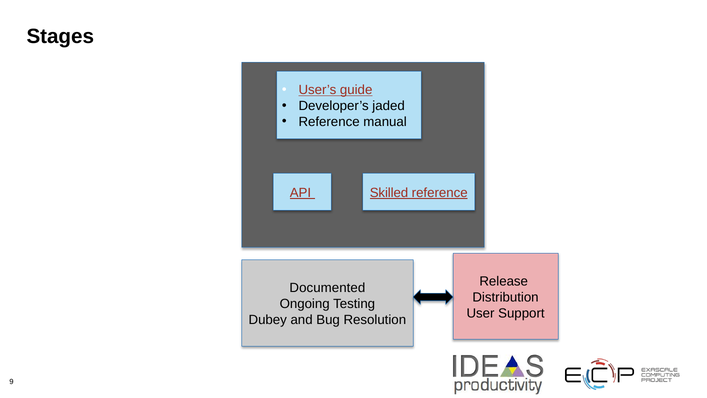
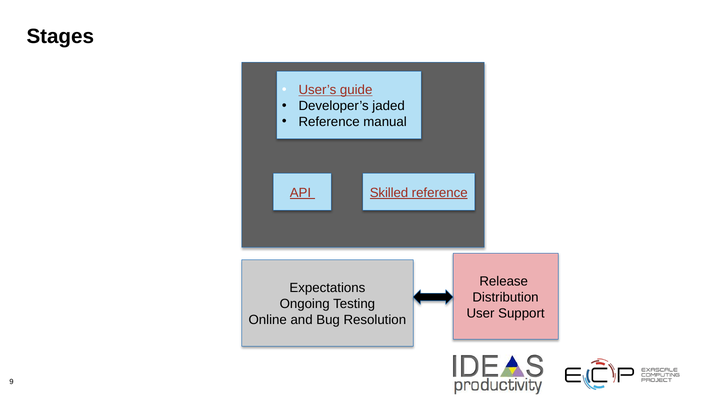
Documented: Documented -> Expectations
Dubey: Dubey -> Online
